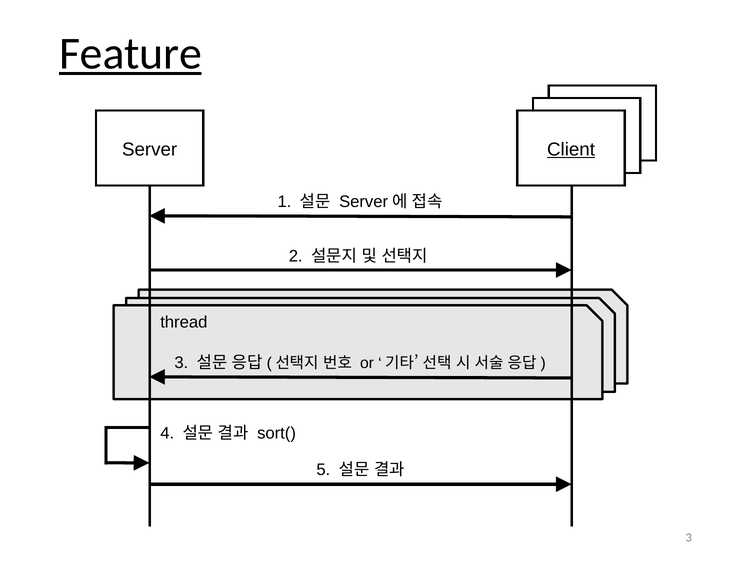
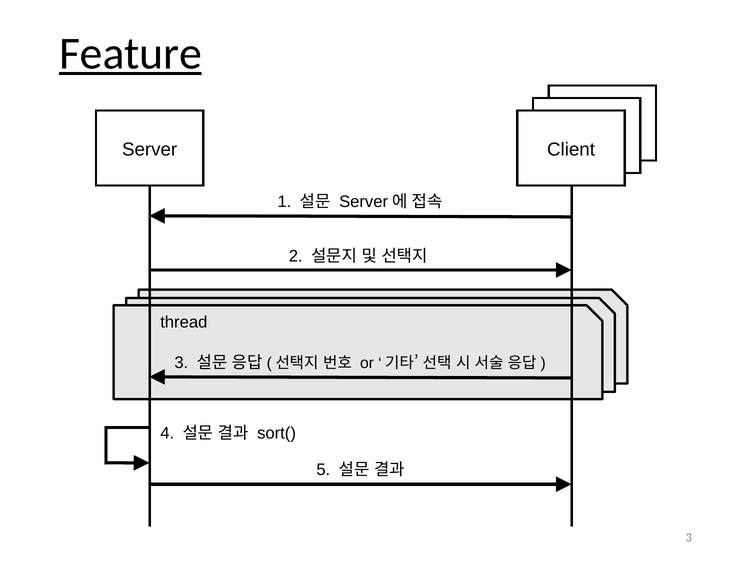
Client at (571, 149) underline: present -> none
